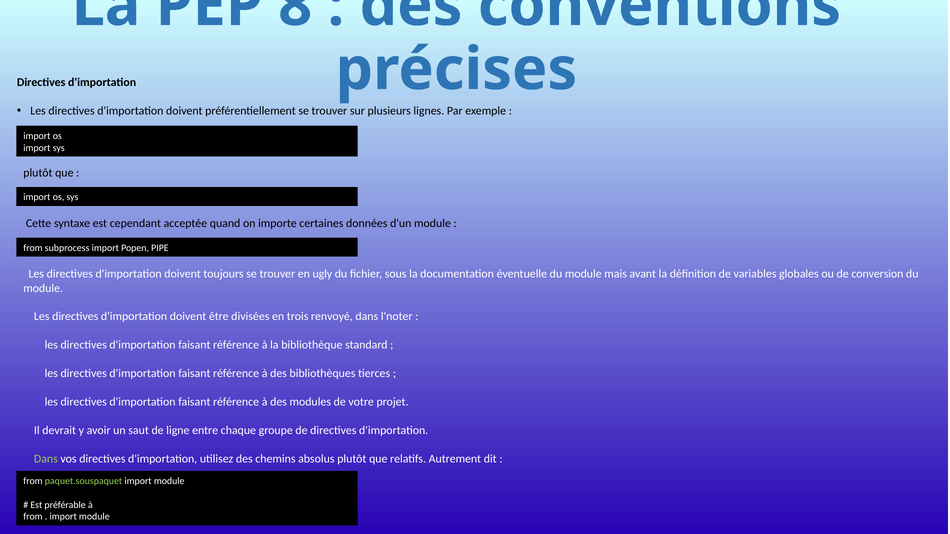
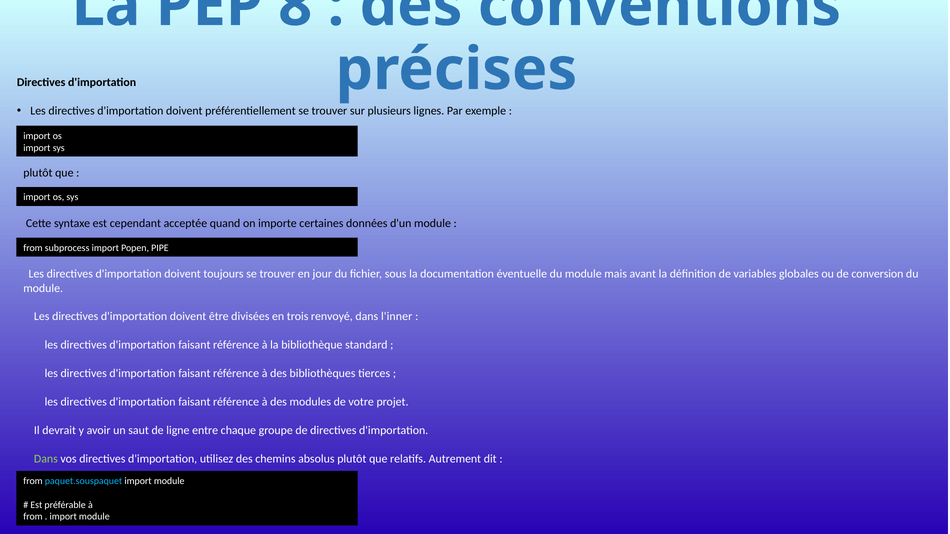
ugly: ugly -> jour
l'noter: l'noter -> l'inner
paquet.souspaquet colour: light green -> light blue
